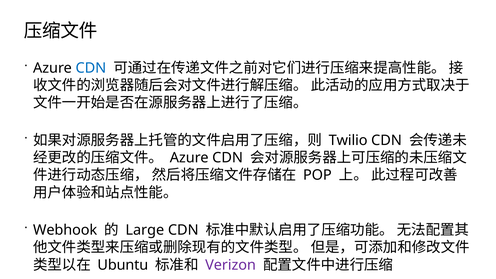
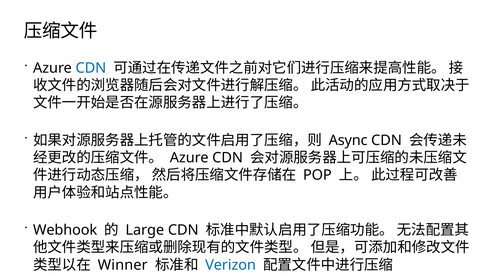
Twilio: Twilio -> Async
Ubuntu: Ubuntu -> Winner
Verizon colour: purple -> blue
